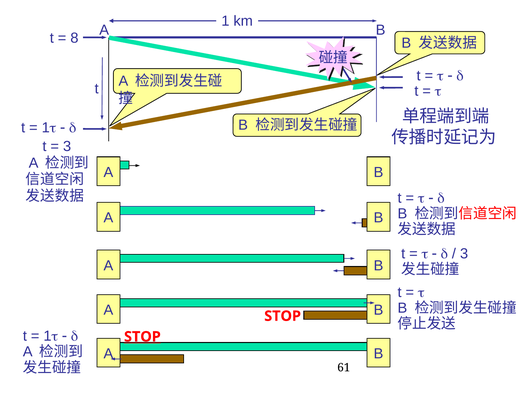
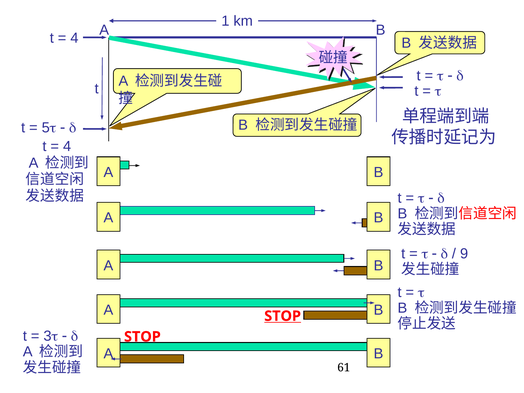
8 at (74, 38): 8 -> 4
1 at (46, 128): 1 -> 5
3 at (67, 146): 3 -> 4
3 at (464, 254): 3 -> 9
STOP at (283, 316) underline: none -> present
1 at (48, 336): 1 -> 3
STOP at (142, 337) underline: present -> none
